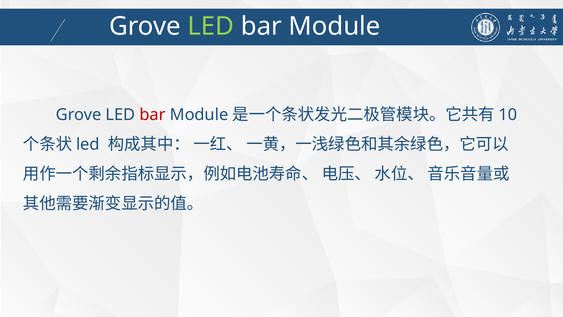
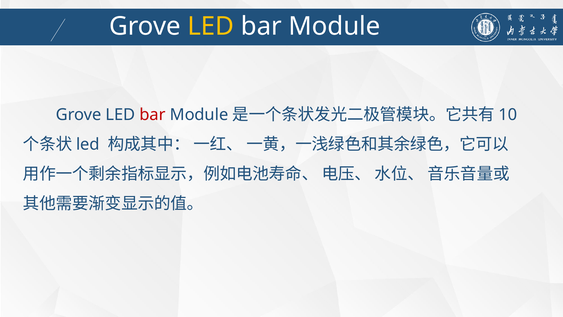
LED at (211, 26) colour: light green -> yellow
